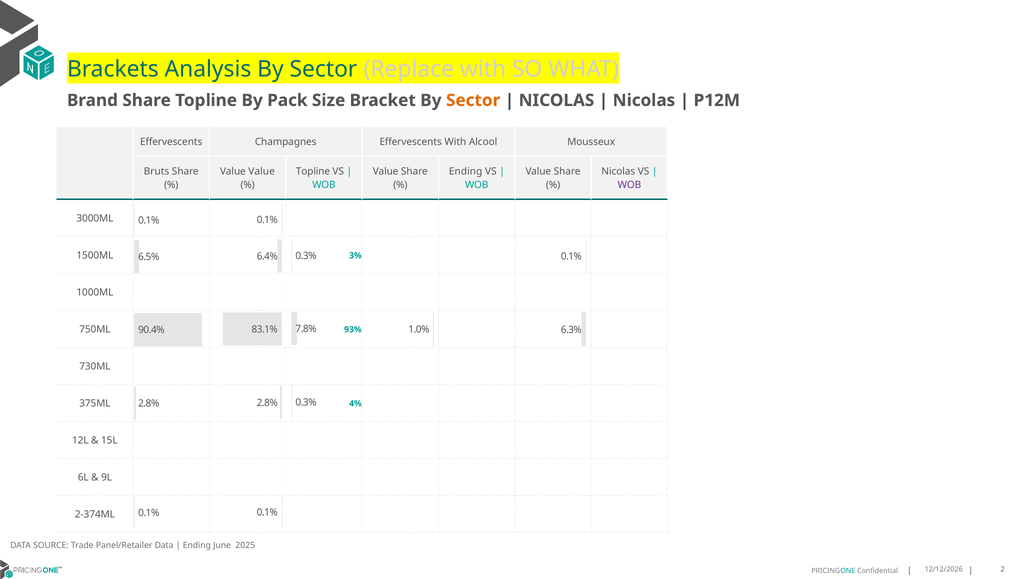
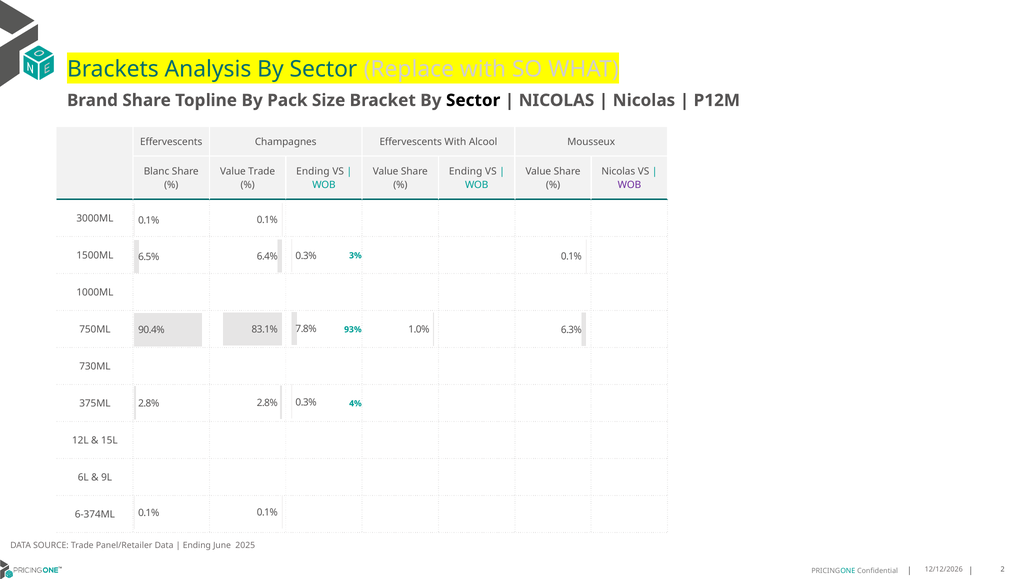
Sector at (473, 100) colour: orange -> black
Bruts: Bruts -> Blanc
Value Value: Value -> Trade
Topline at (313, 172): Topline -> Ending
2-374ML: 2-374ML -> 6-374ML
